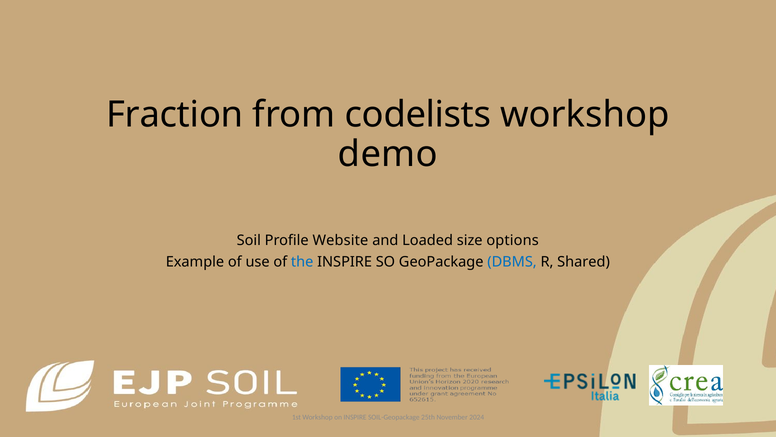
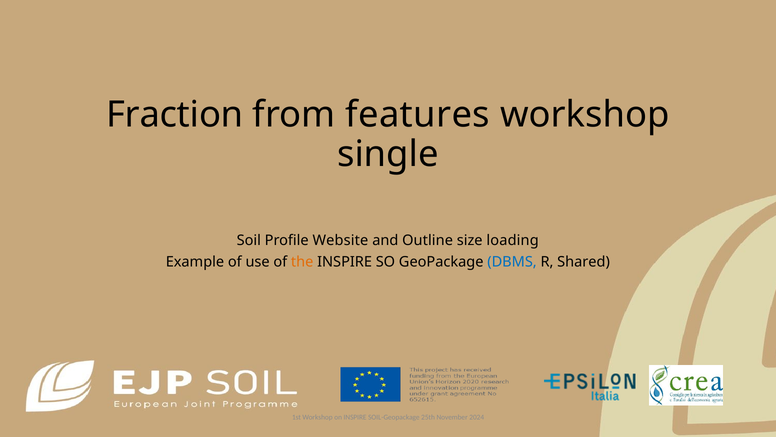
codelists: codelists -> features
demo: demo -> single
Loaded: Loaded -> Outline
options: options -> loading
the colour: blue -> orange
